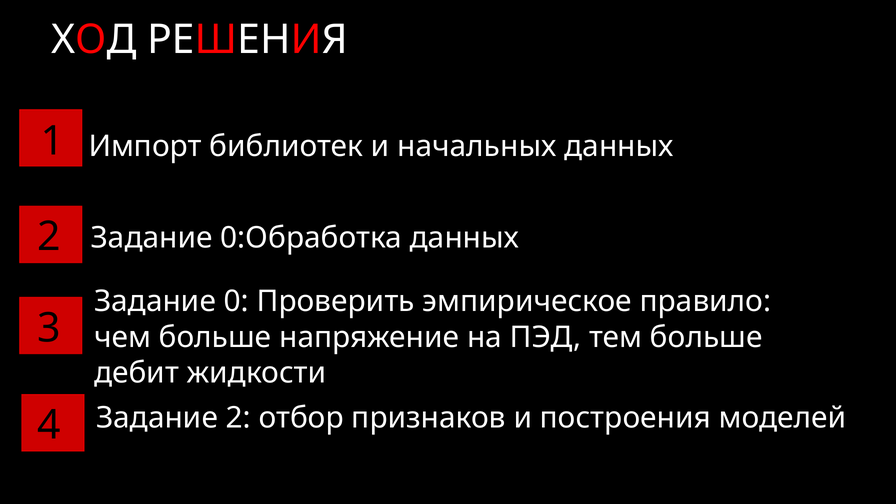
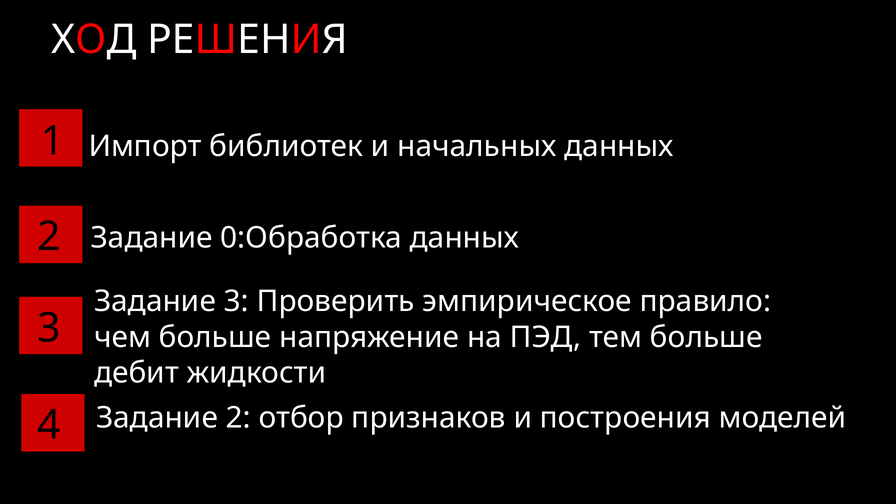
Задание 0: 0 -> 3
